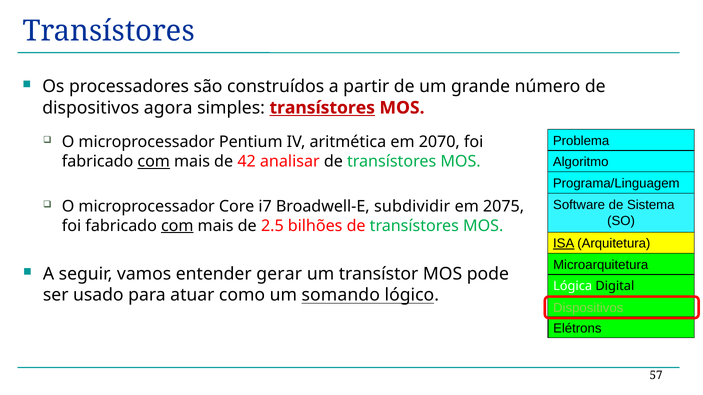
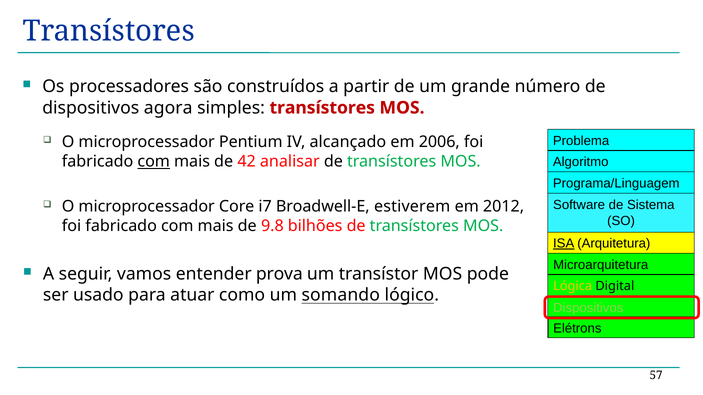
transístores at (322, 108) underline: present -> none
aritmética: aritmética -> alcançado
2070: 2070 -> 2006
subdividir: subdividir -> estiverem
2075: 2075 -> 2012
com at (177, 226) underline: present -> none
2.5: 2.5 -> 9.8
gerar: gerar -> prova
Lógica colour: white -> yellow
